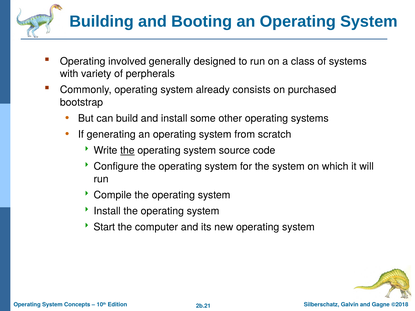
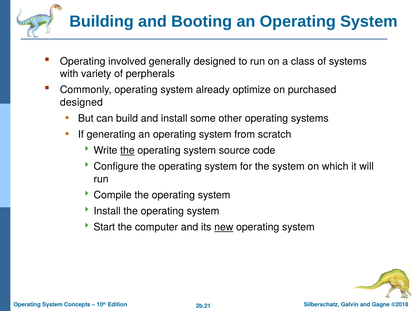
consists: consists -> optimize
bootstrap at (81, 102): bootstrap -> designed
new underline: none -> present
